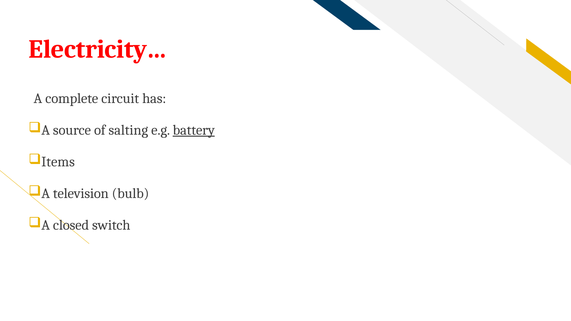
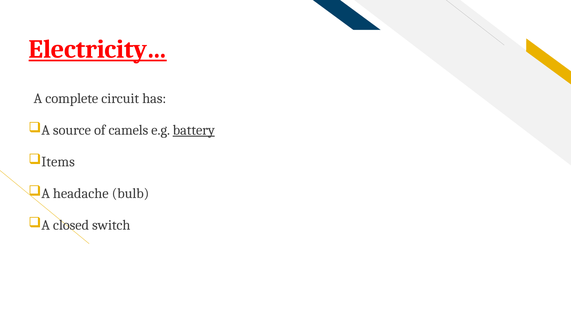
Electricity… underline: none -> present
salting: salting -> camels
television: television -> headache
